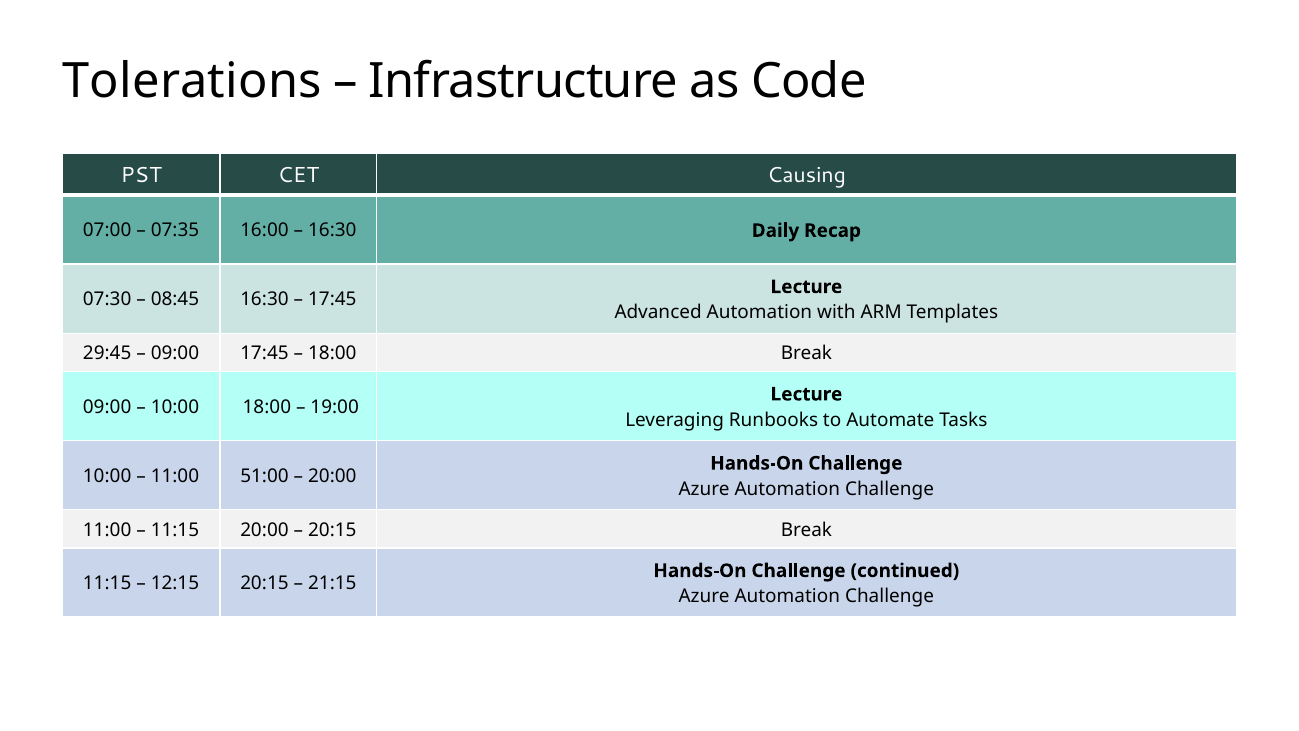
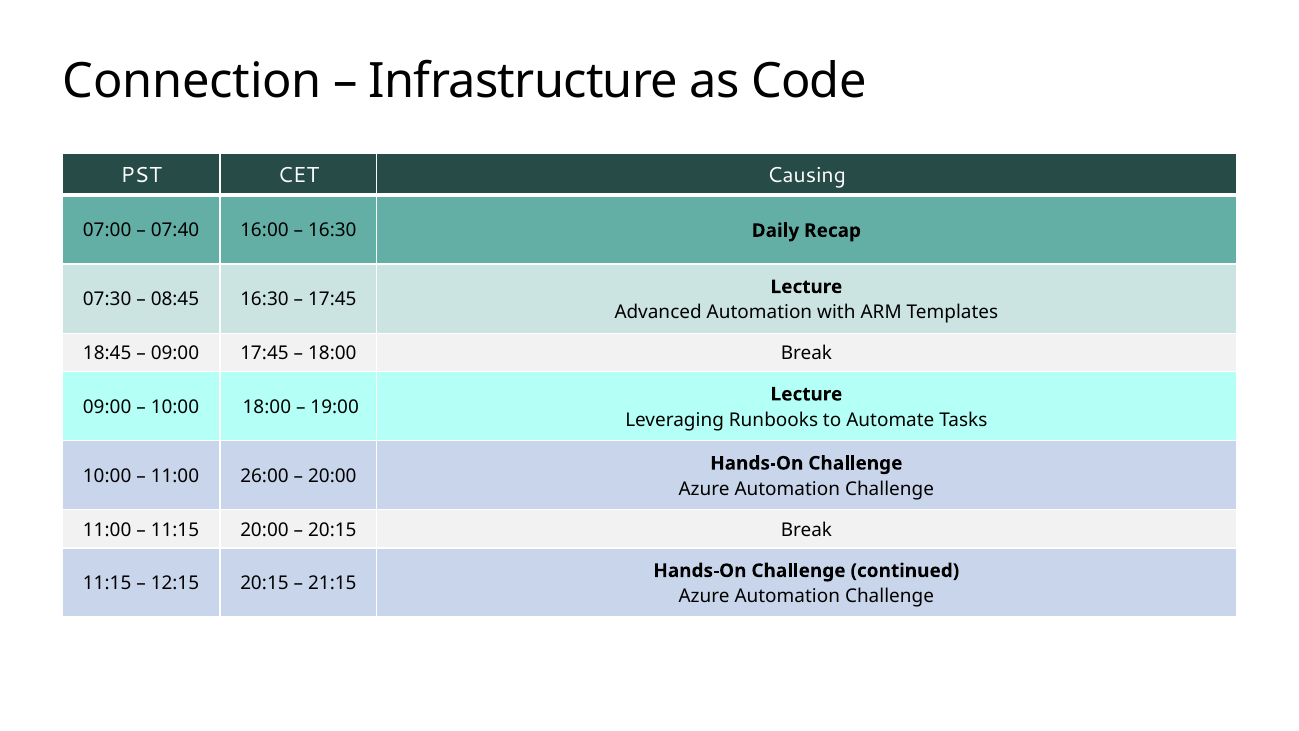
Tolerations: Tolerations -> Connection
07:35: 07:35 -> 07:40
29:45: 29:45 -> 18:45
51:00: 51:00 -> 26:00
